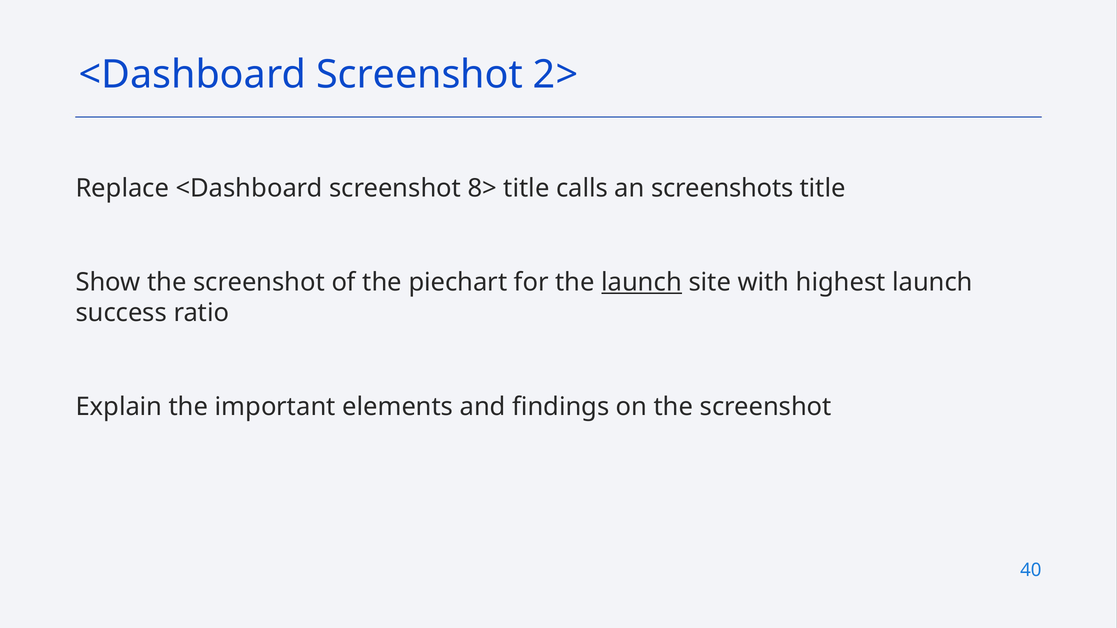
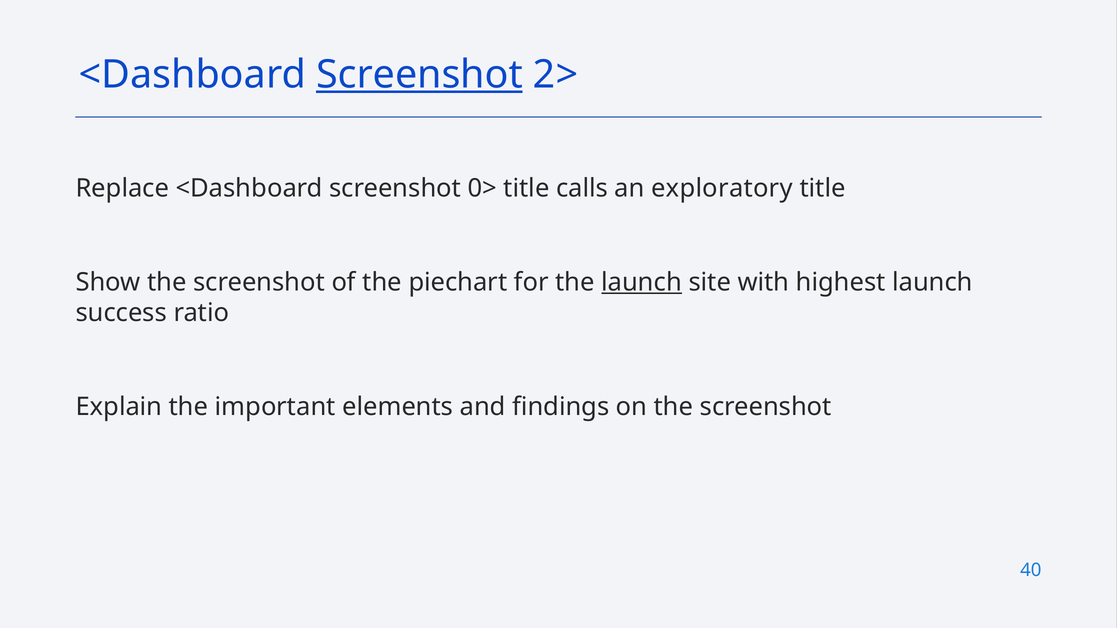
Screenshot at (419, 75) underline: none -> present
8>: 8> -> 0>
screenshots: screenshots -> exploratory
